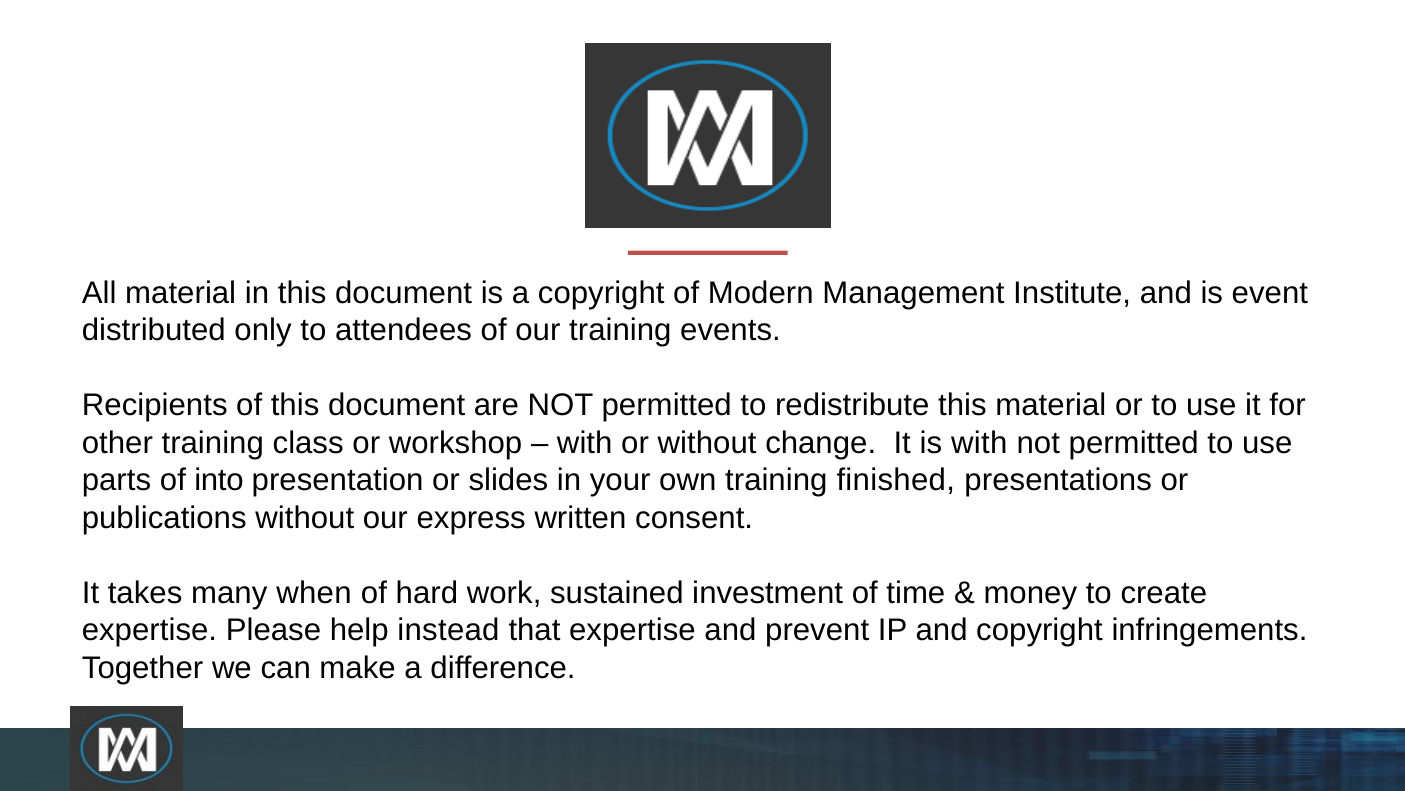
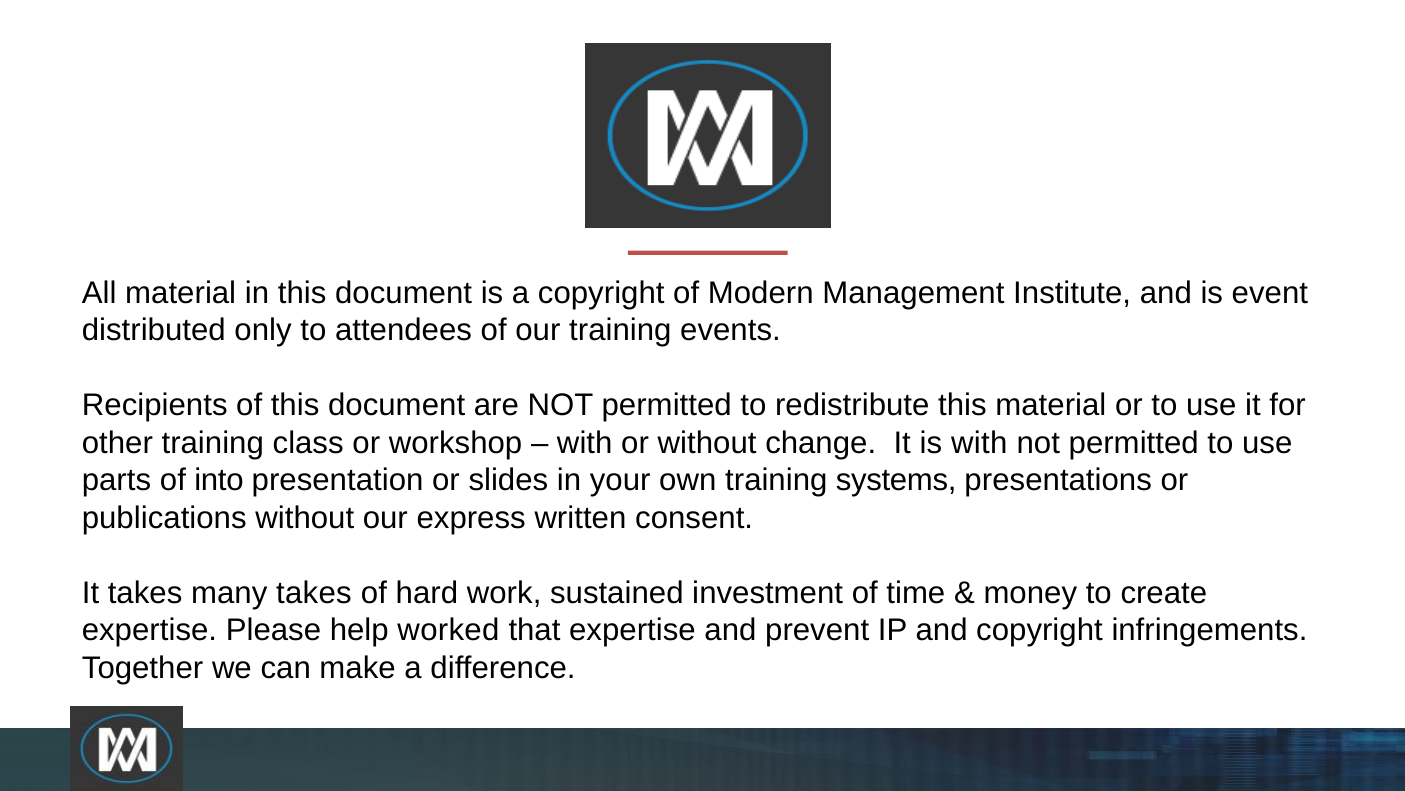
finished: finished -> systems
many when: when -> takes
instead: instead -> worked
